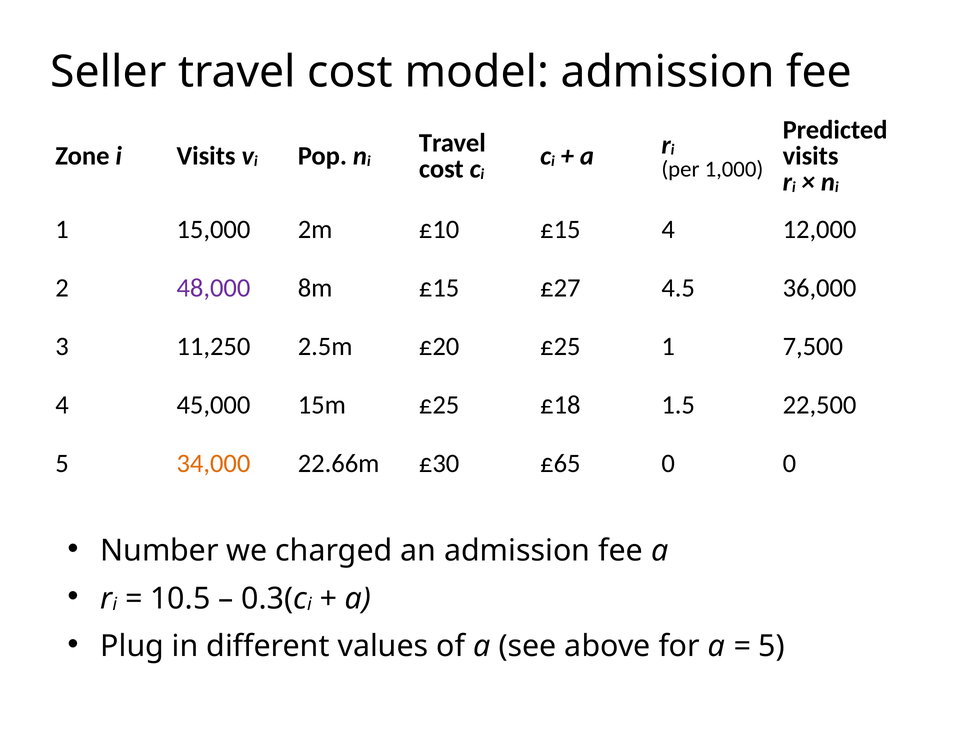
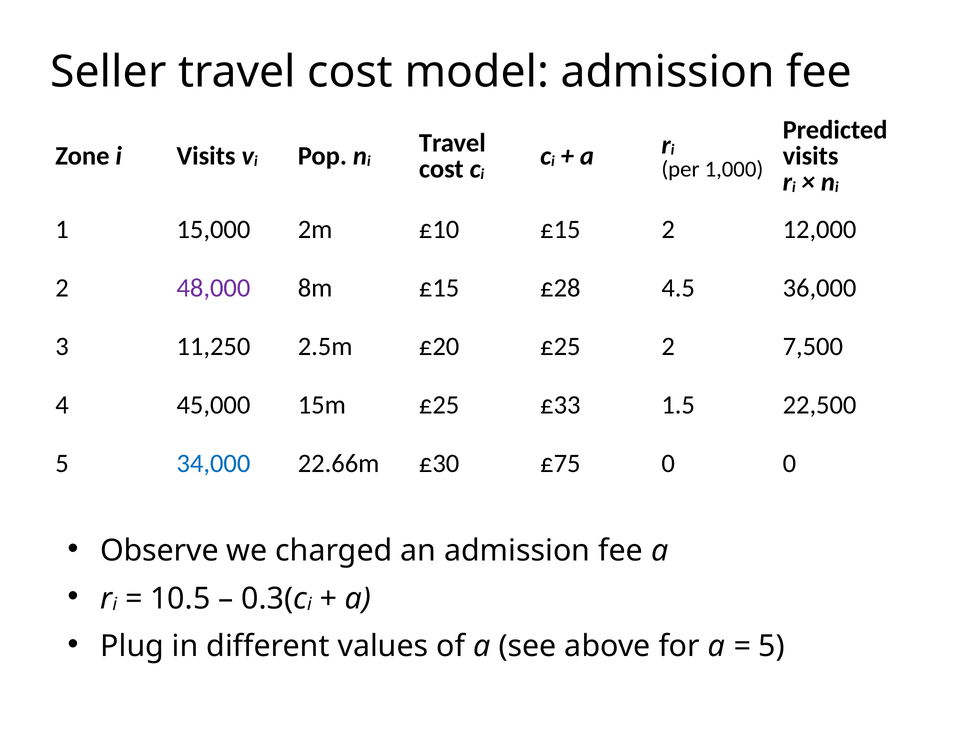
£15 4: 4 -> 2
£27: £27 -> £28
£25 1: 1 -> 2
£18: £18 -> £33
34,000 colour: orange -> blue
£65: £65 -> £75
Number: Number -> Observe
